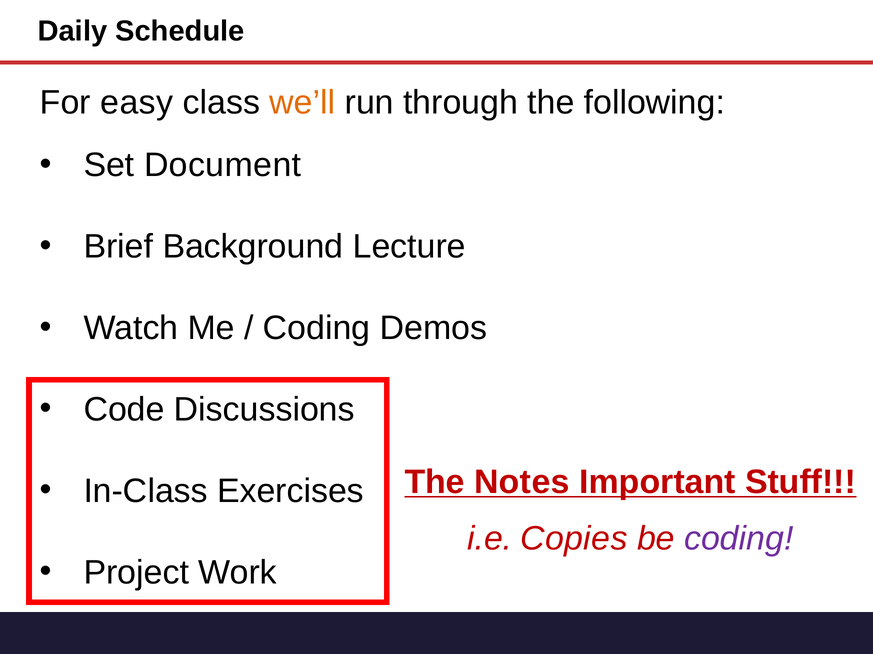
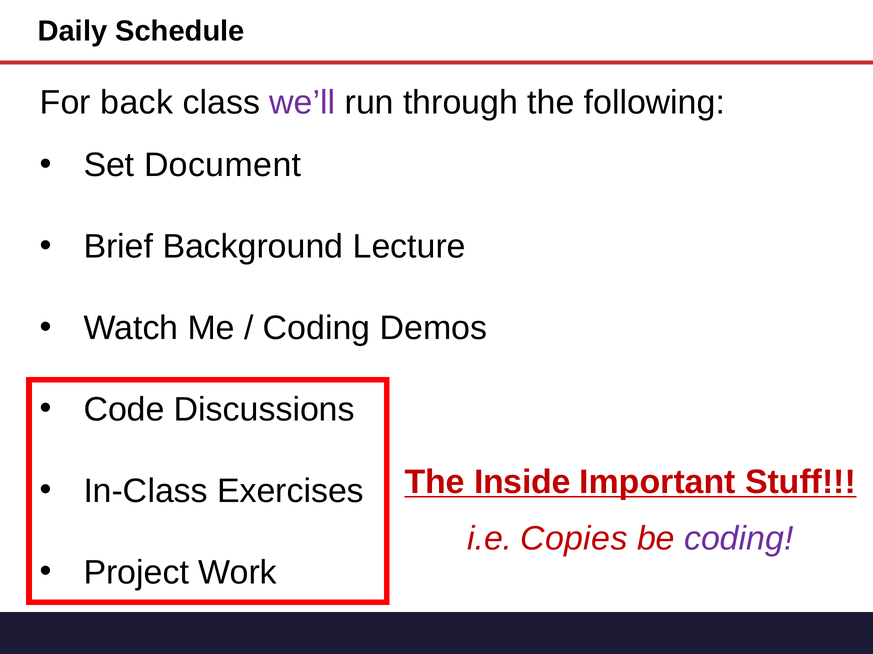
easy: easy -> back
we’ll colour: orange -> purple
Notes: Notes -> Inside
